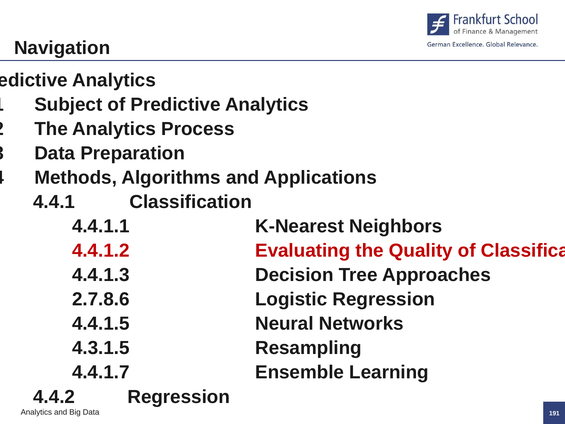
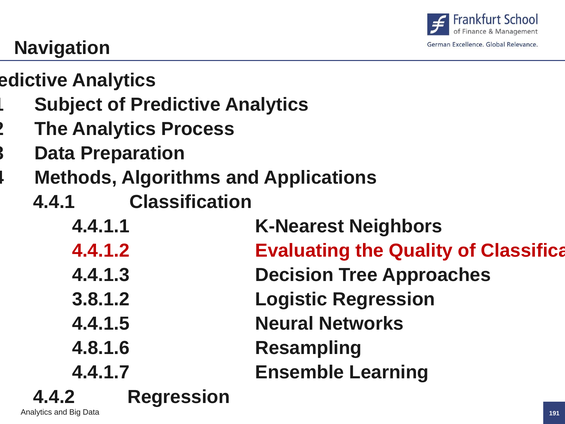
2.7.8.6: 2.7.8.6 -> 3.8.1.2
4.3.1.5: 4.3.1.5 -> 4.8.1.6
